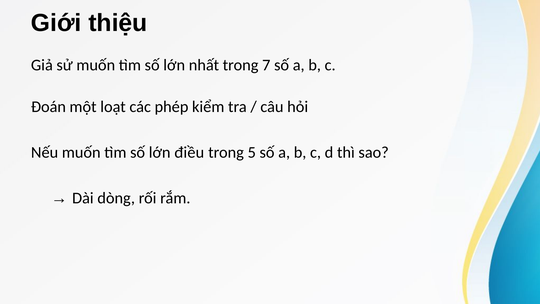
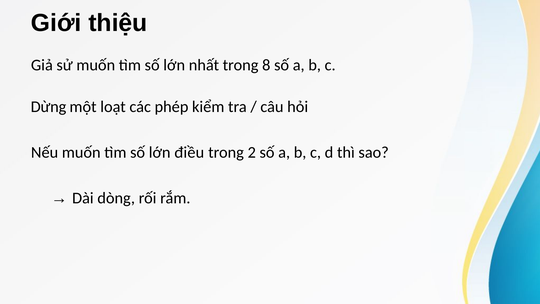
7: 7 -> 8
Đoán: Đoán -> Dừng
5: 5 -> 2
